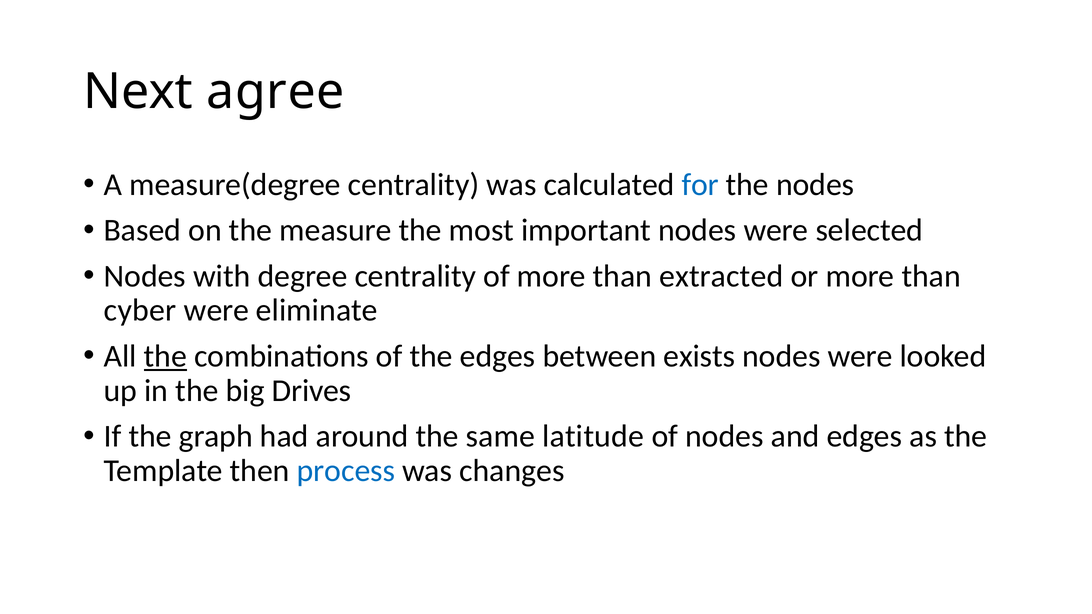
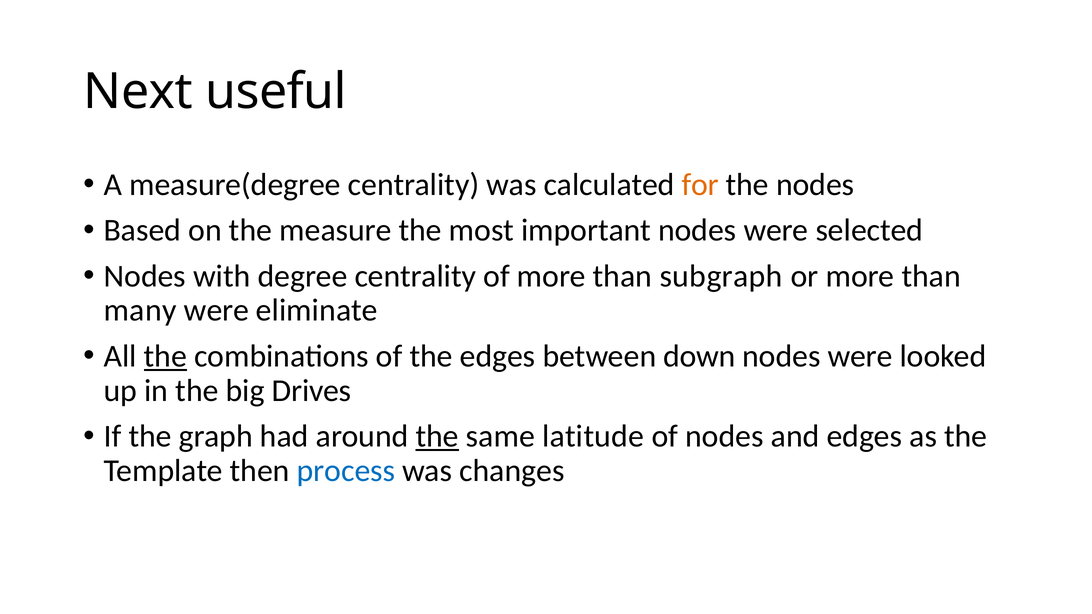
agree: agree -> useful
for colour: blue -> orange
extracted: extracted -> subgraph
cyber: cyber -> many
exists: exists -> down
the at (437, 437) underline: none -> present
